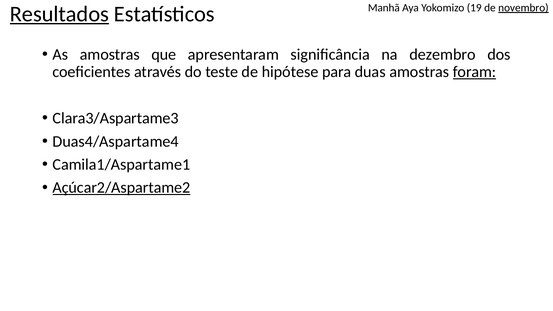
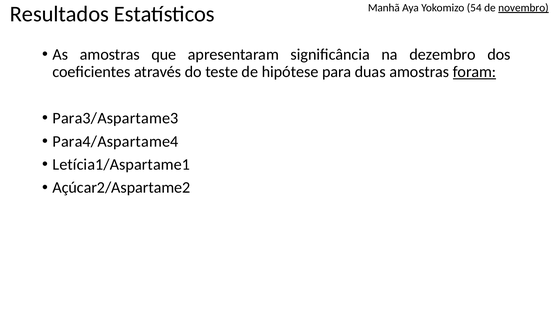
Resultados underline: present -> none
19: 19 -> 54
Clara3/Aspartame3: Clara3/Aspartame3 -> Para3/Aspartame3
Duas4/Aspartame4: Duas4/Aspartame4 -> Para4/Aspartame4
Camila1/Aspartame1: Camila1/Aspartame1 -> Letícia1/Aspartame1
Açúcar2/Aspartame2 underline: present -> none
